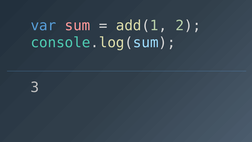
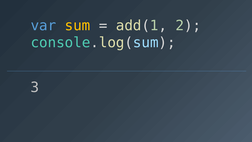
sum colour: pink -> yellow
